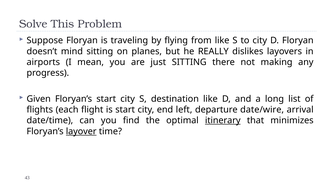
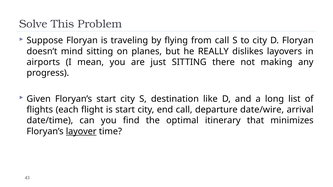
from like: like -> call
end left: left -> call
itinerary underline: present -> none
